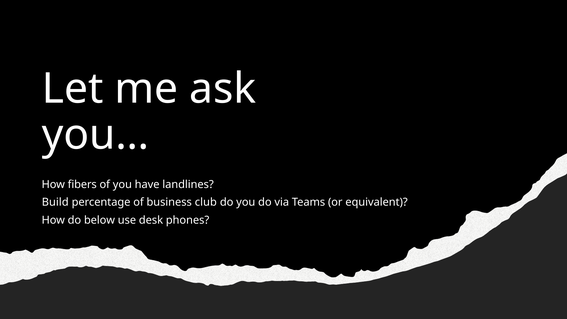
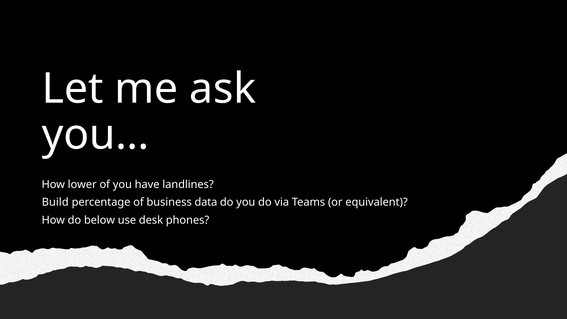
fibers: fibers -> lower
club: club -> data
